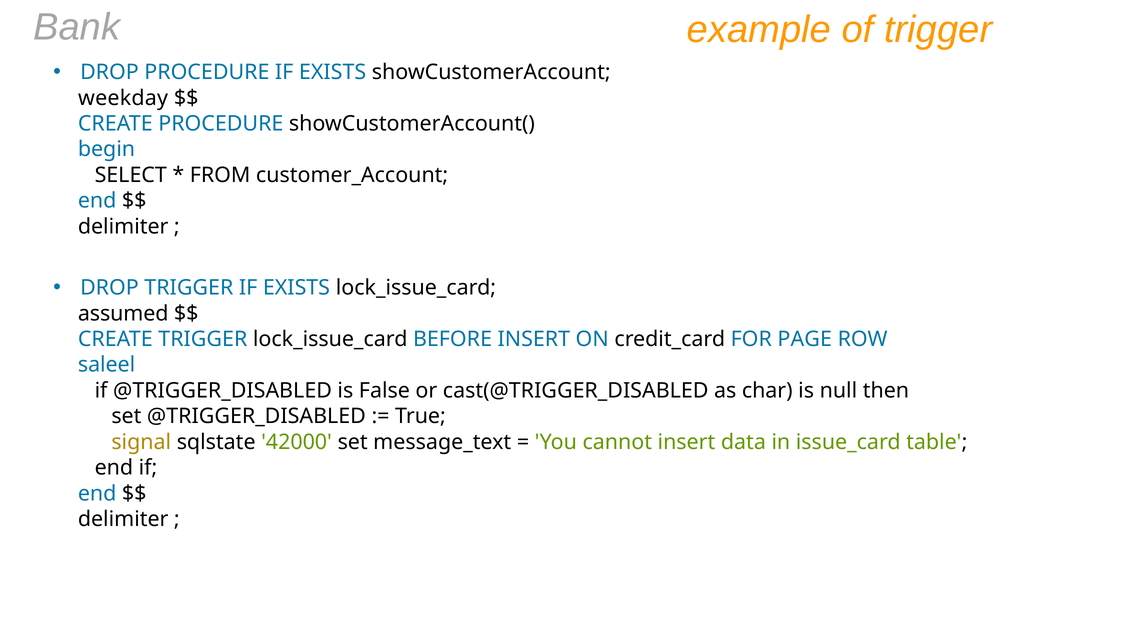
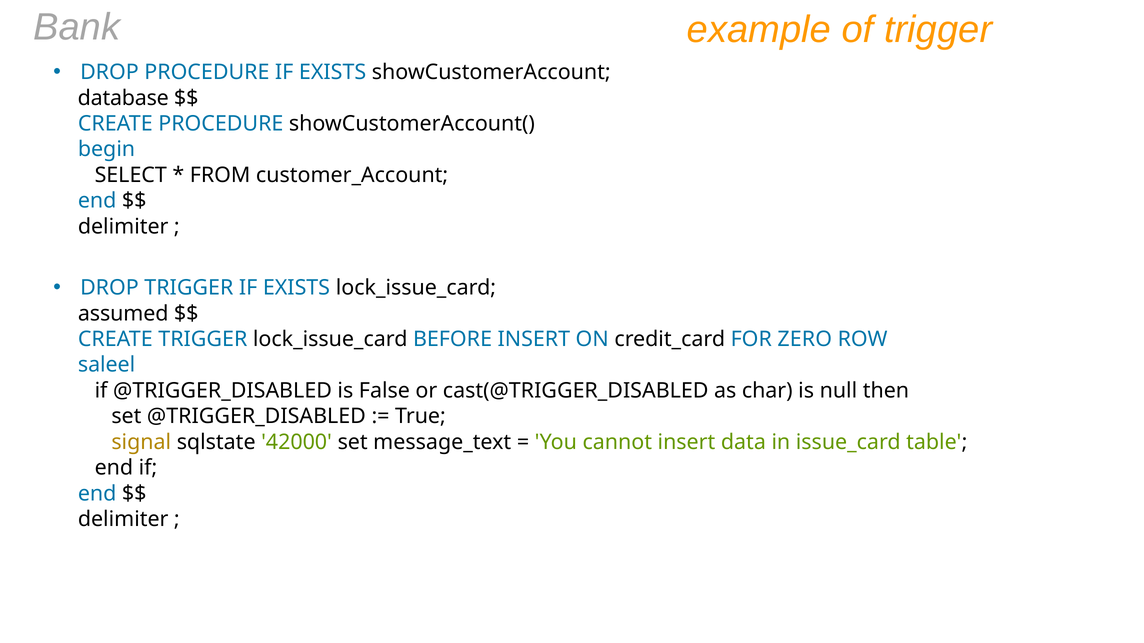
weekday: weekday -> database
PAGE: PAGE -> ZERO
